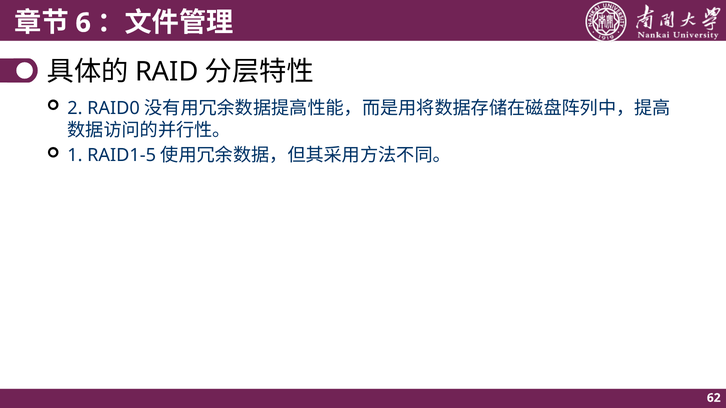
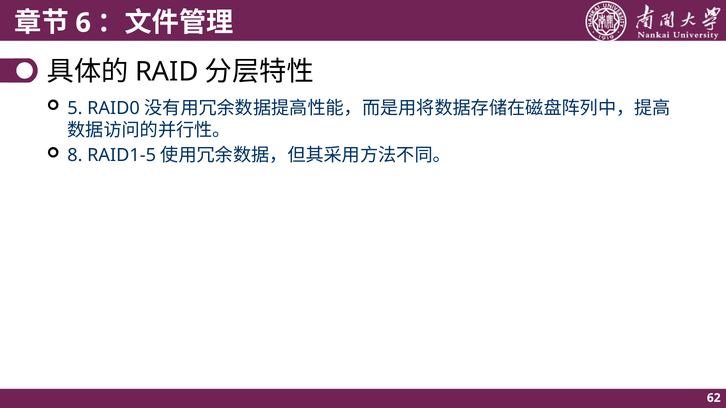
2: 2 -> 5
1: 1 -> 8
